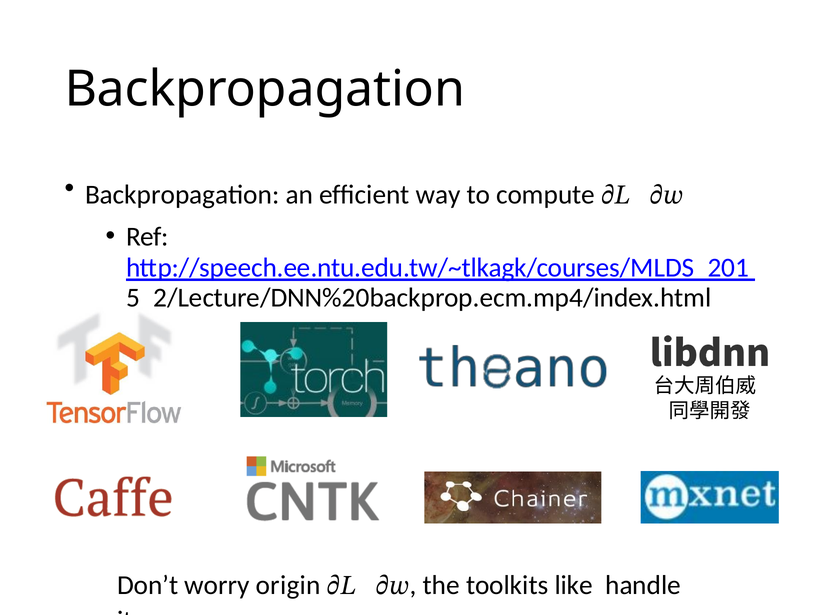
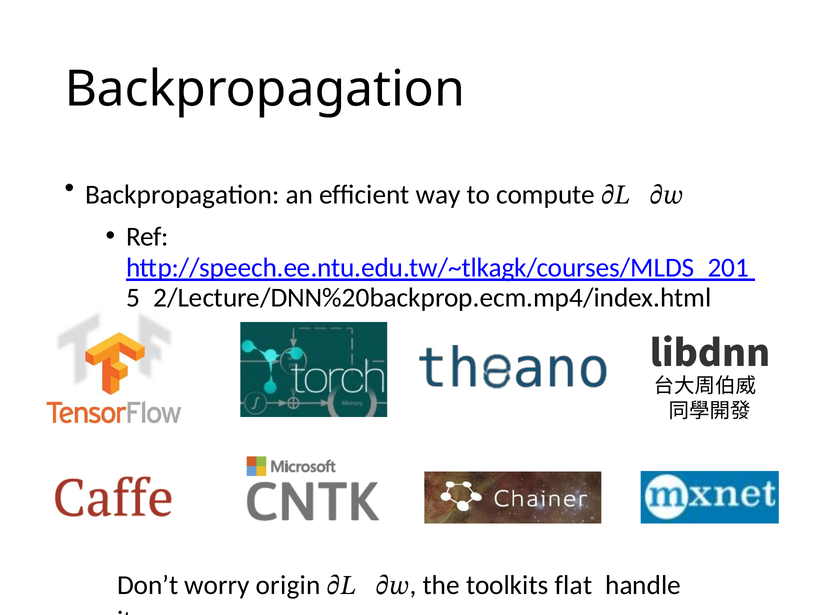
like: like -> flat
